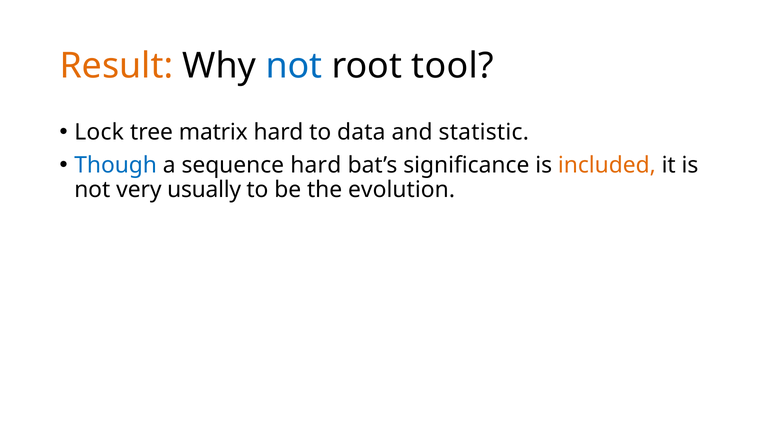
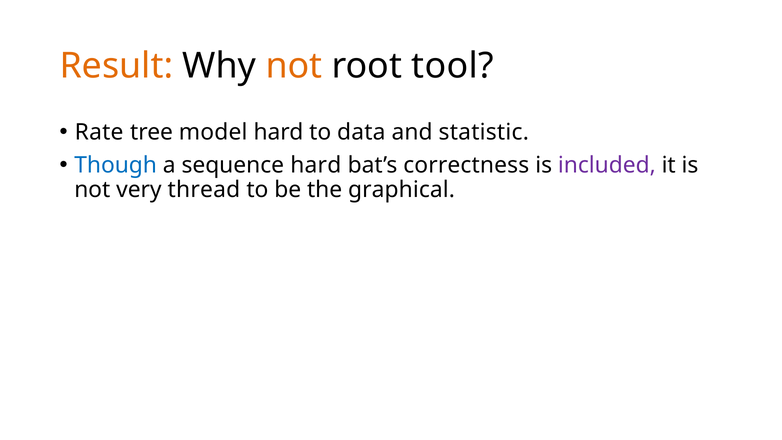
not at (294, 66) colour: blue -> orange
Lock: Lock -> Rate
matrix: matrix -> model
significance: significance -> correctness
included colour: orange -> purple
usually: usually -> thread
evolution: evolution -> graphical
